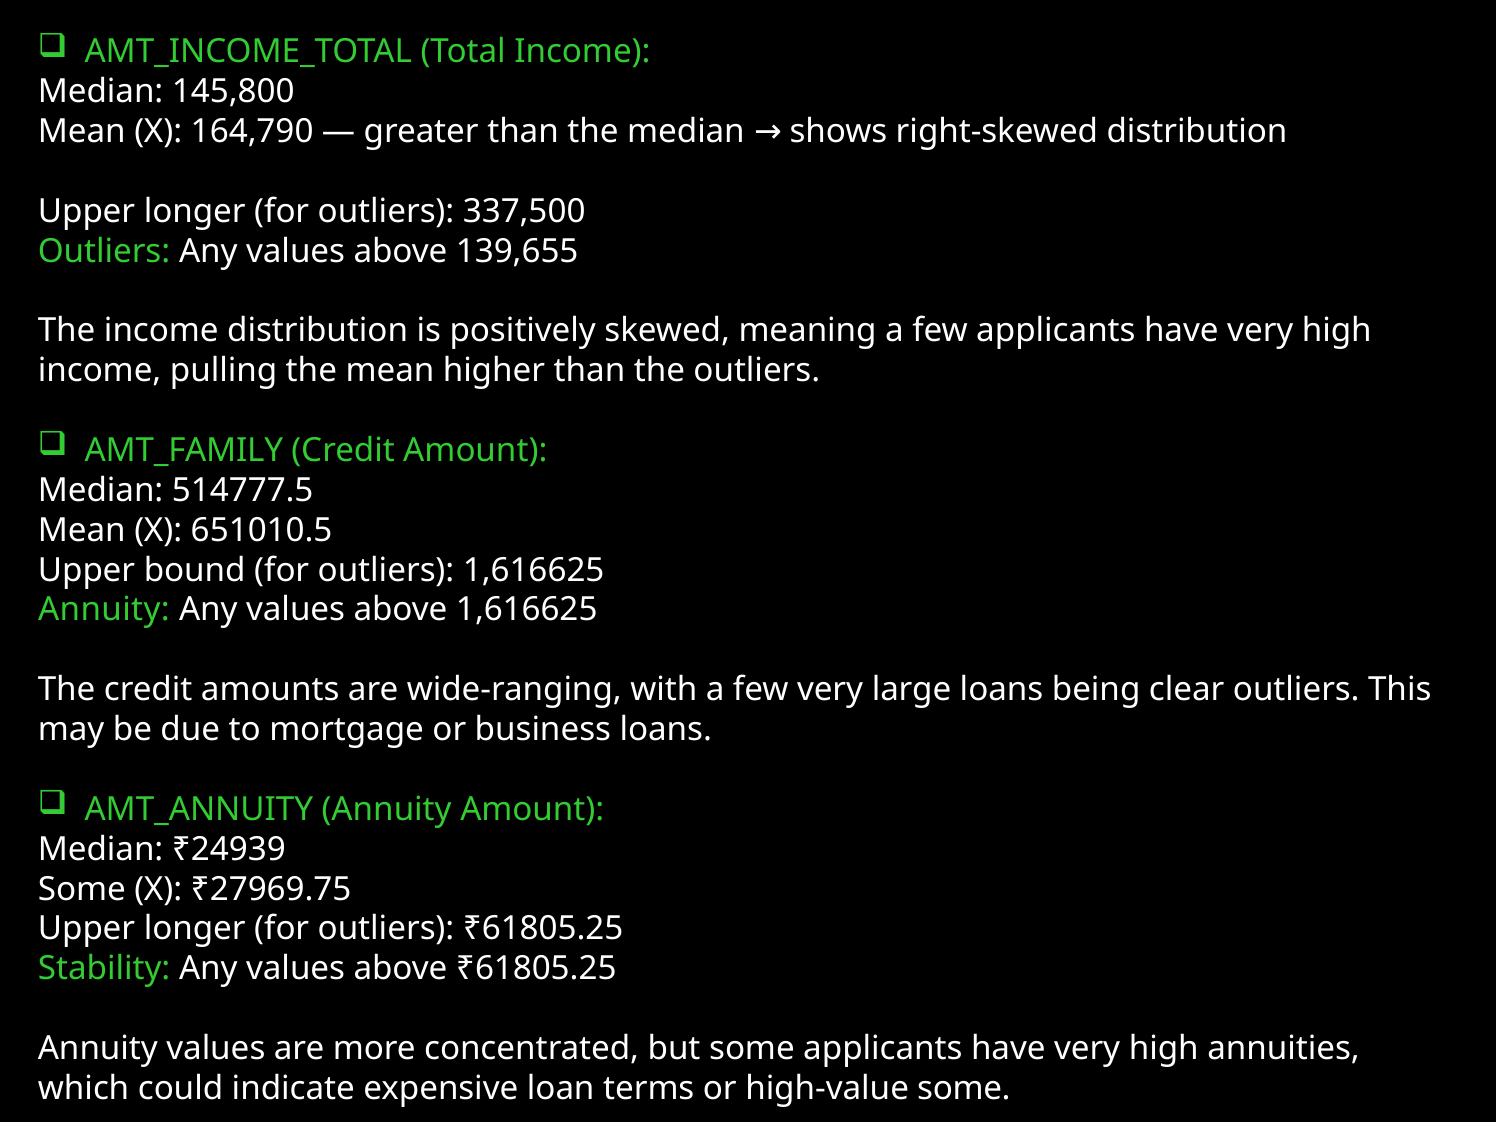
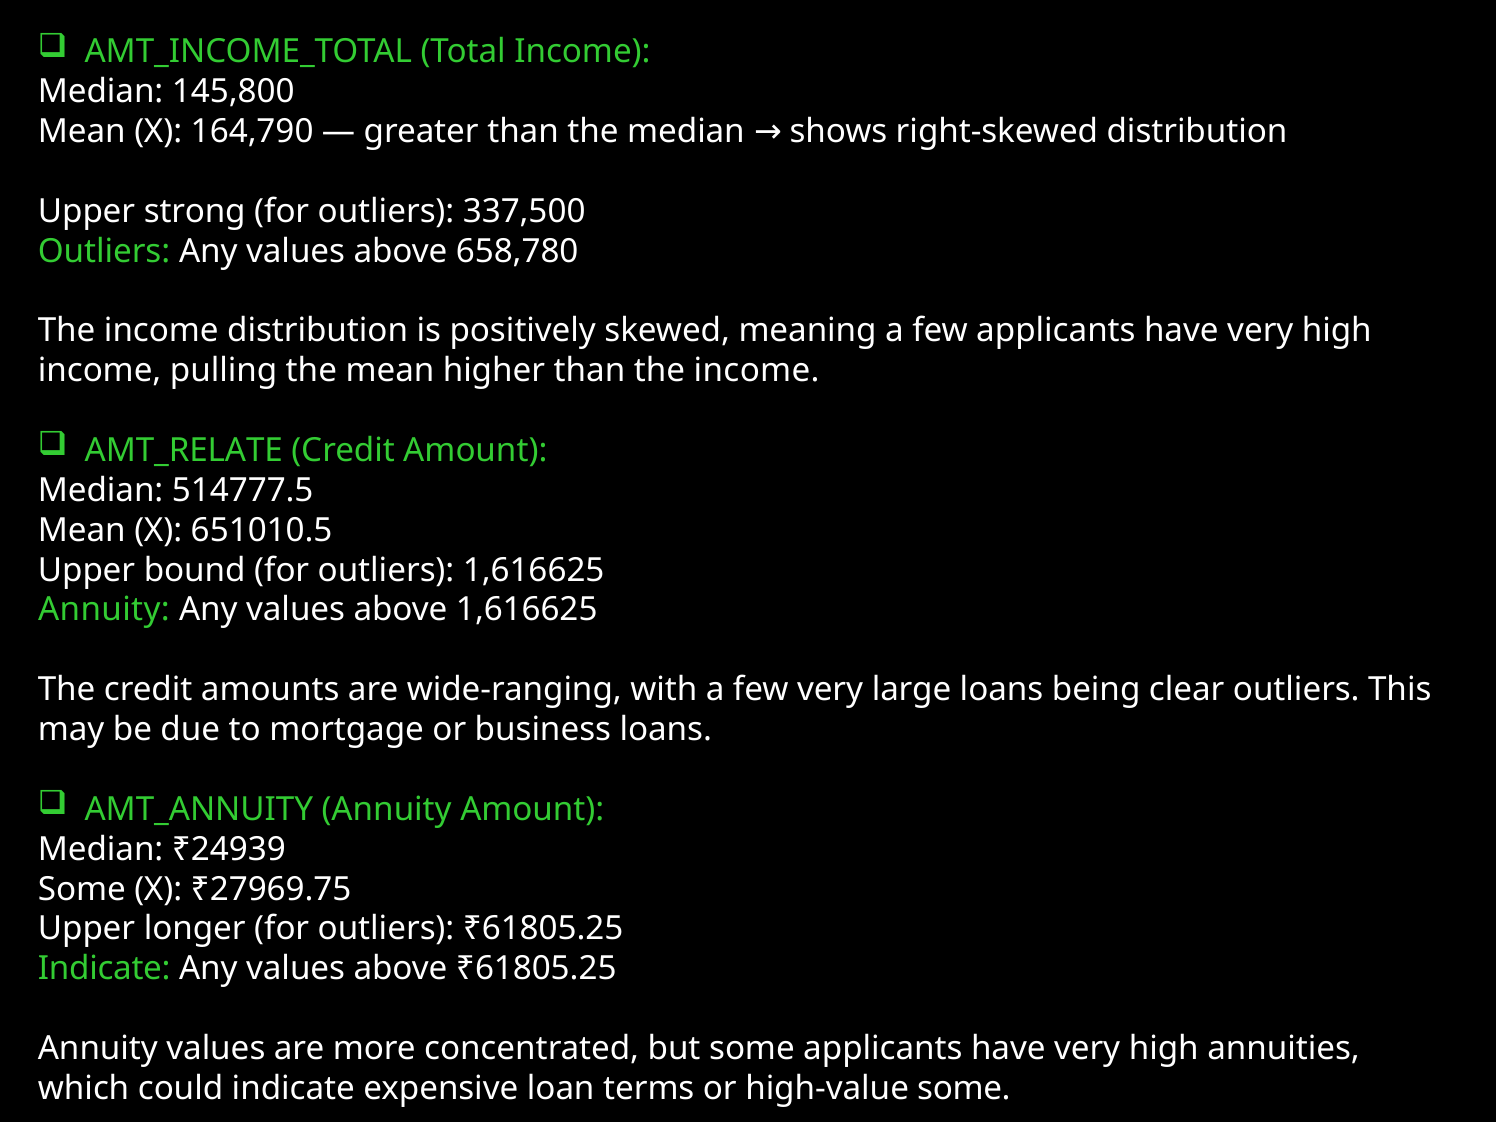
longer at (195, 211): longer -> strong
139,655: 139,655 -> 658,780
than the outliers: outliers -> income
AMT_FAMILY: AMT_FAMILY -> AMT_RELATE
Stability at (104, 969): Stability -> Indicate
